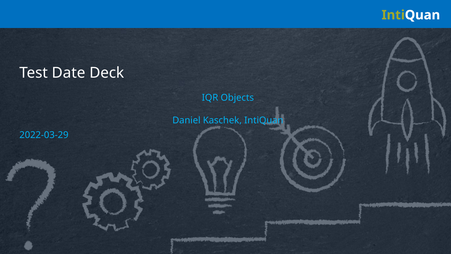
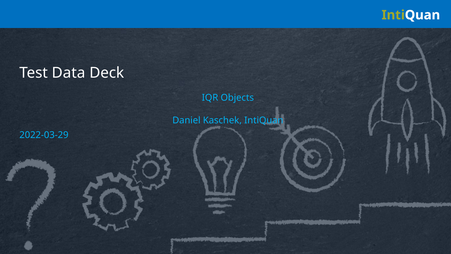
Date: Date -> Data
